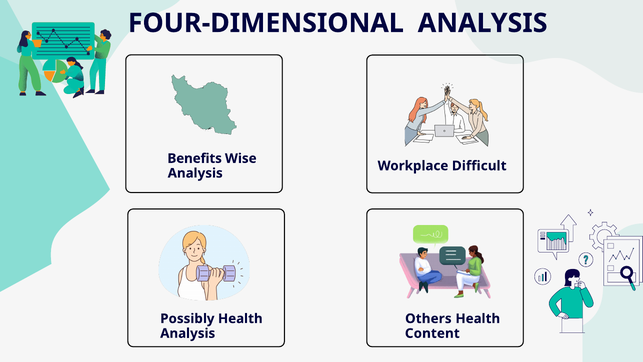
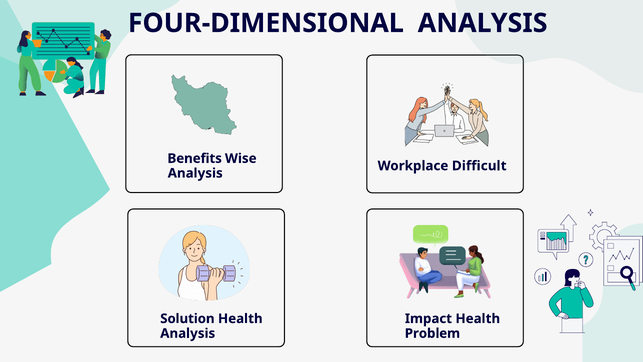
Possibly: Possibly -> Solution
Others: Others -> Impact
Content: Content -> Problem
